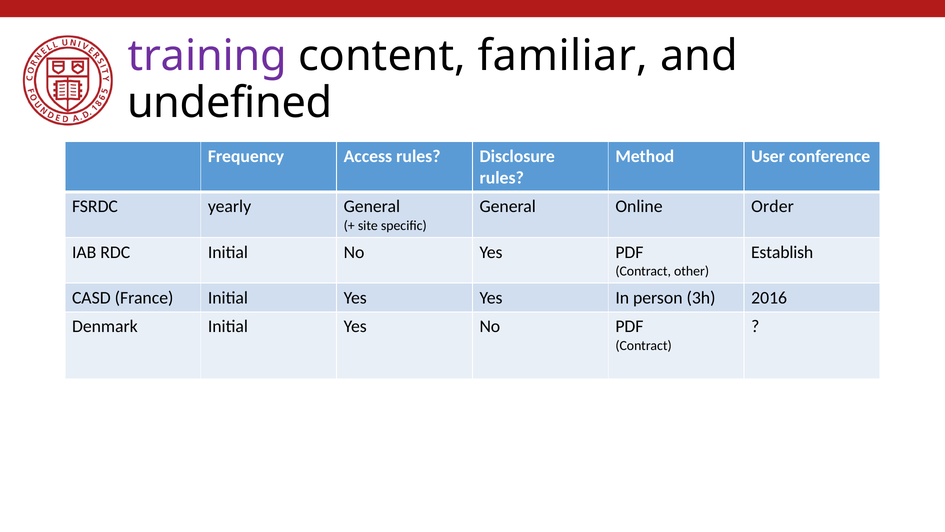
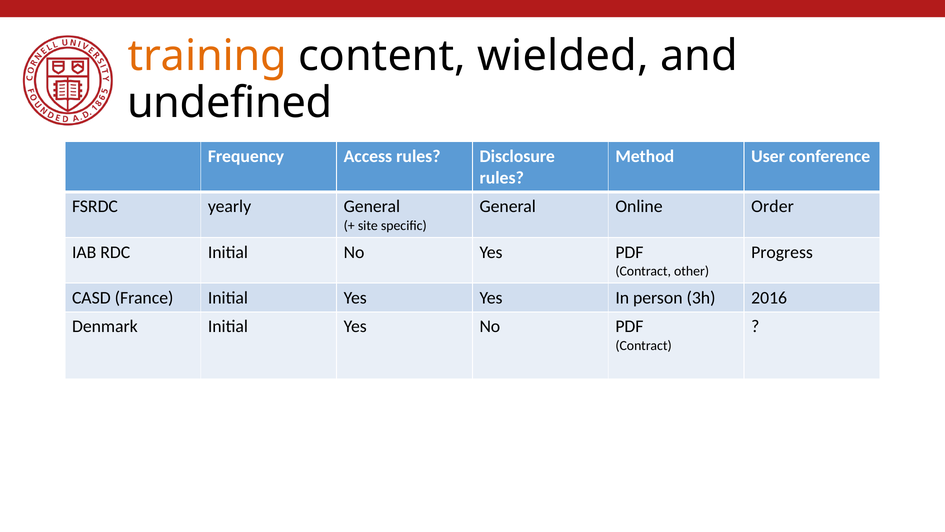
training colour: purple -> orange
familiar: familiar -> wielded
Establish: Establish -> Progress
